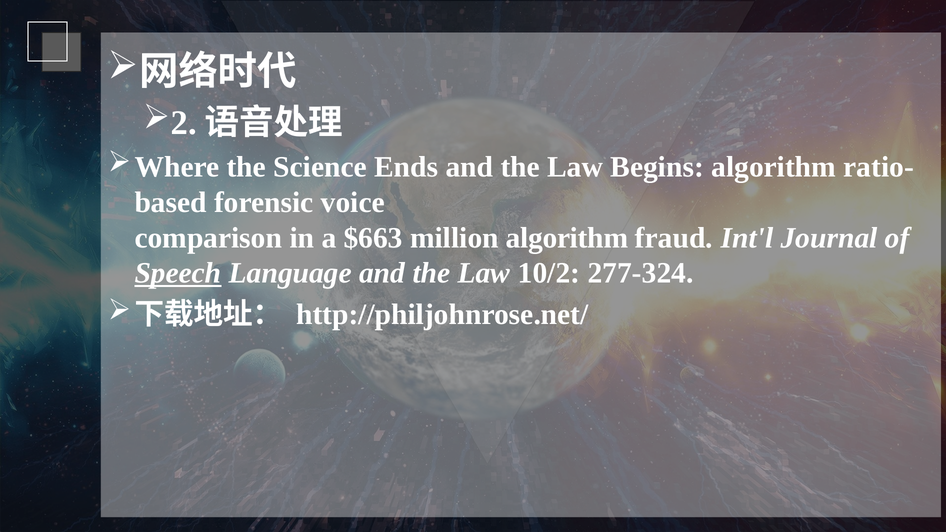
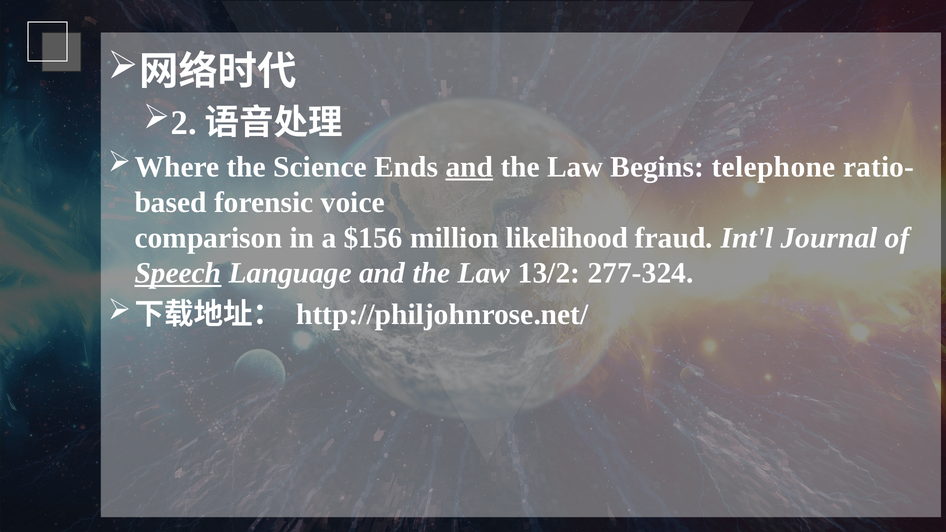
and at (469, 167) underline: none -> present
Begins algorithm: algorithm -> telephone
$663: $663 -> $156
million algorithm: algorithm -> likelihood
10/2: 10/2 -> 13/2
